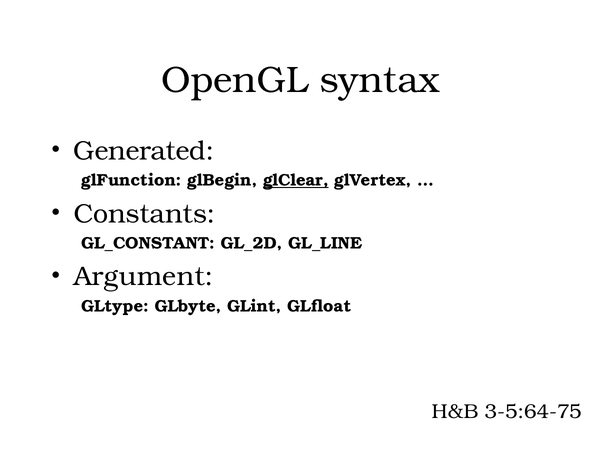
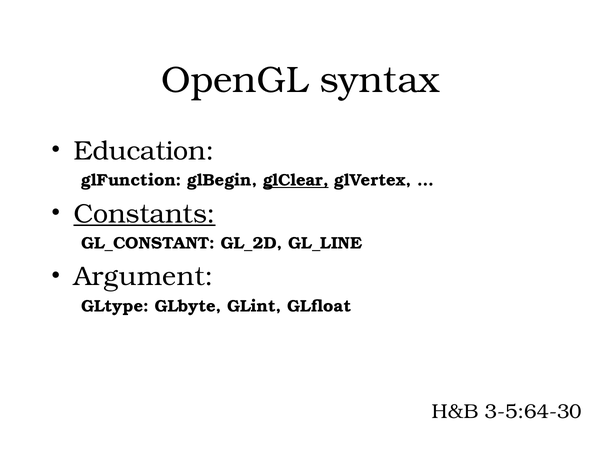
Generated: Generated -> Education
Constants underline: none -> present
3-5:64-75: 3-5:64-75 -> 3-5:64-30
